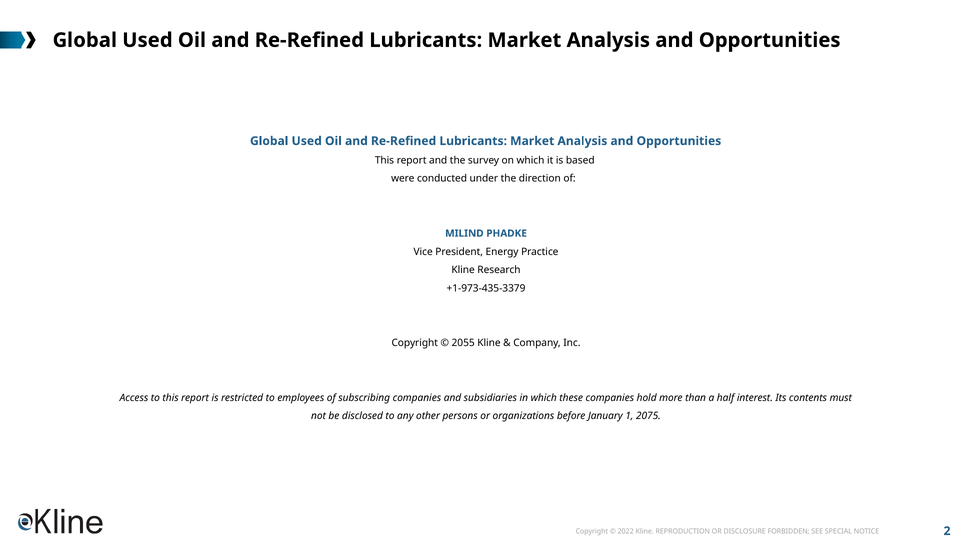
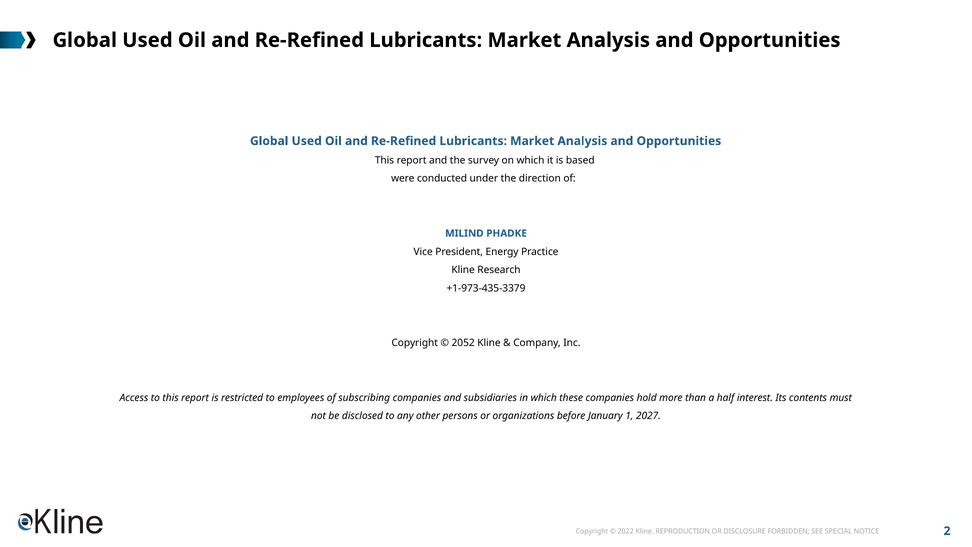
2055: 2055 -> 2052
2075: 2075 -> 2027
